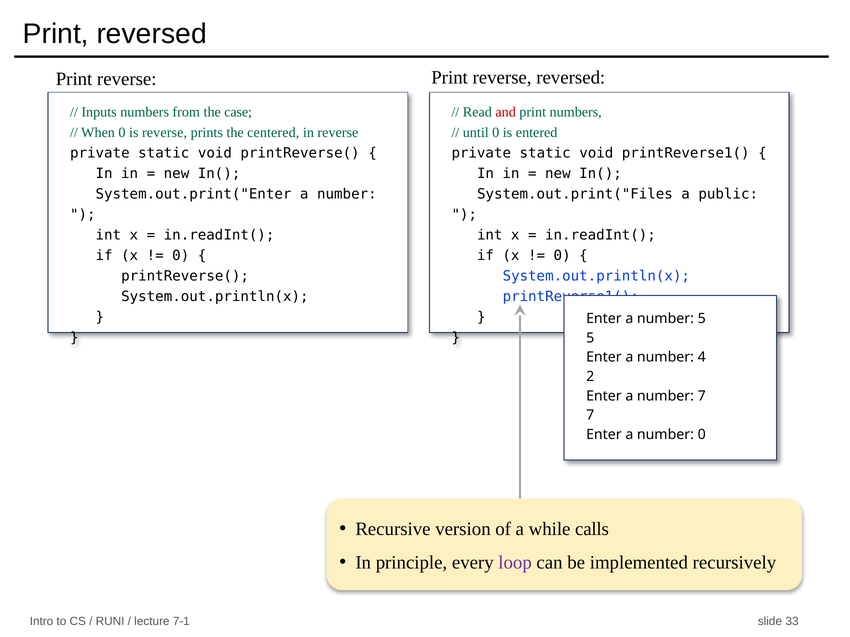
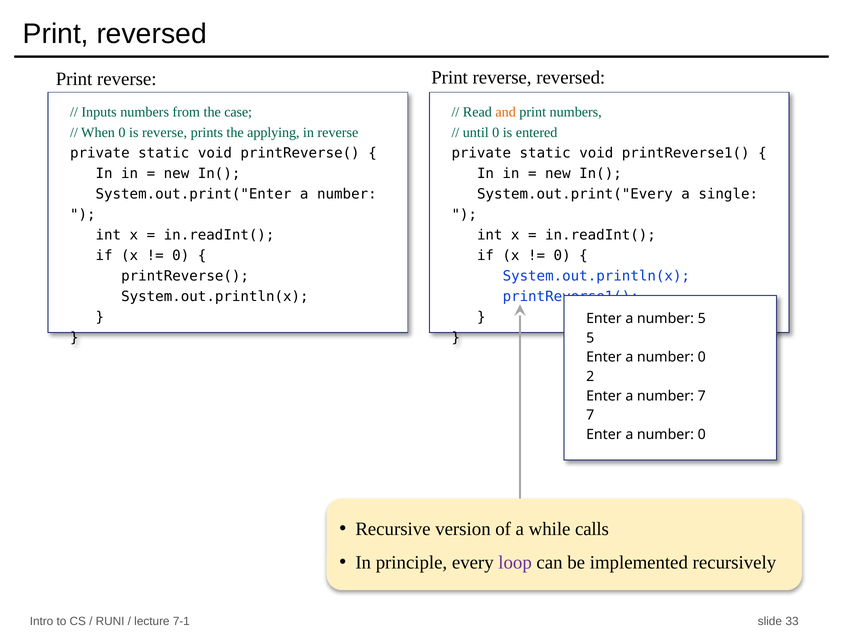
and colour: red -> orange
centered: centered -> applying
System.out.print("Files: System.out.print("Files -> System.out.print("Every
public: public -> single
4 at (702, 357): 4 -> 0
